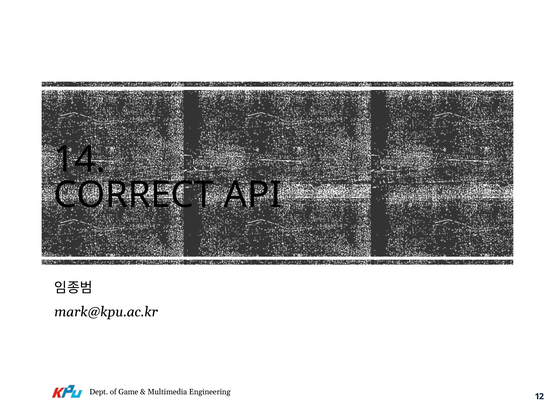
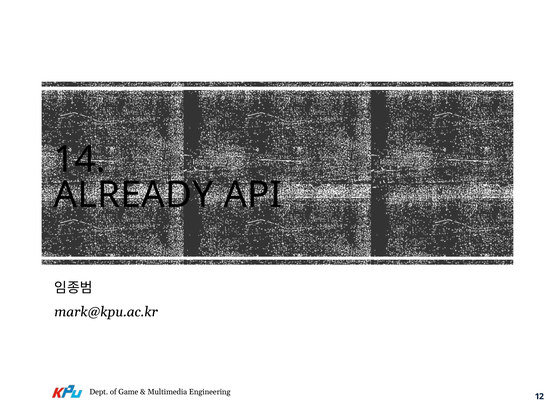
CORRECT: CORRECT -> ALREADY
